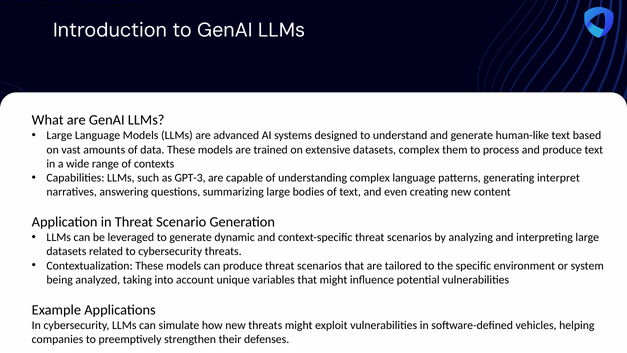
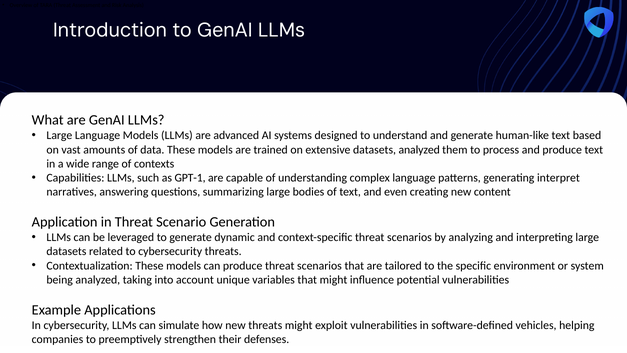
datasets complex: complex -> analyzed
GPT-3: GPT-3 -> GPT-1
